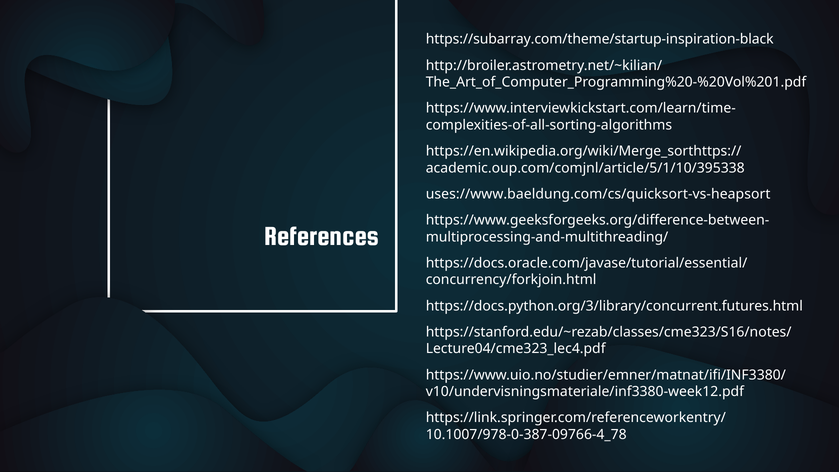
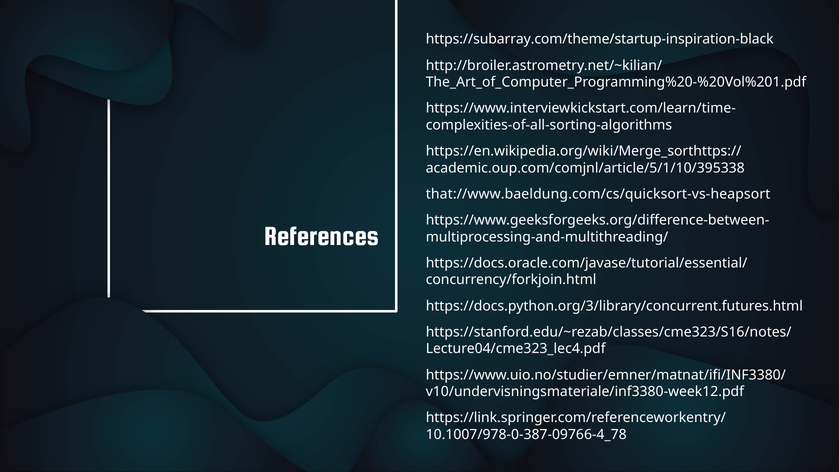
uses://www.baeldung.com/cs/quicksort-vs-heapsort: uses://www.baeldung.com/cs/quicksort-vs-heapsort -> that://www.baeldung.com/cs/quicksort-vs-heapsort
